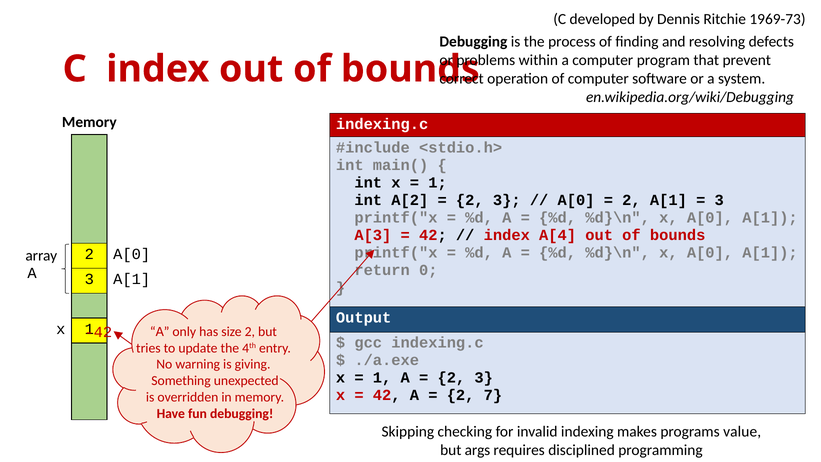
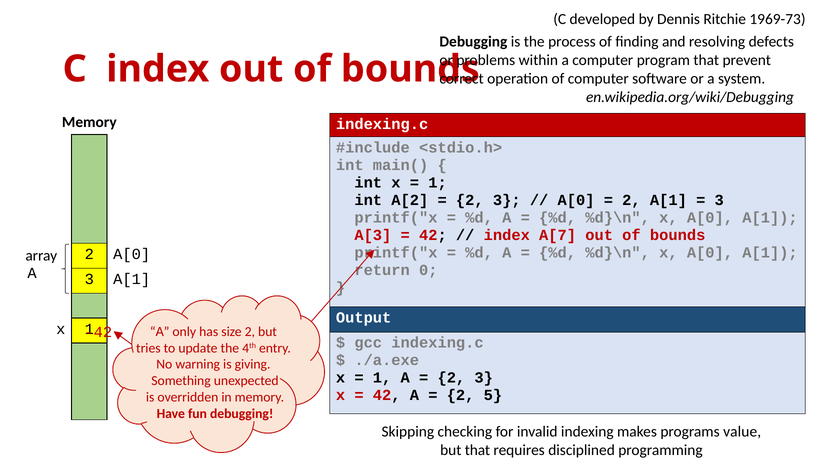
A[4: A[4 -> A[7
7: 7 -> 5
but args: args -> that
